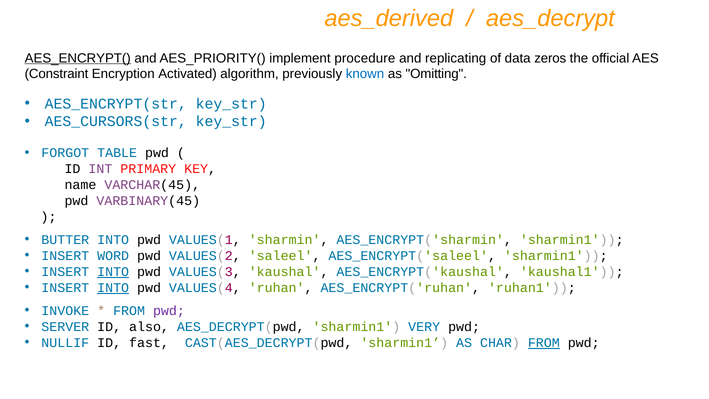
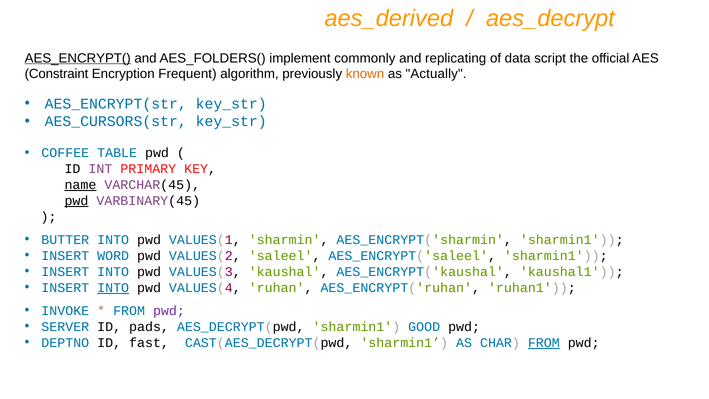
AES_PRIORITY(: AES_PRIORITY( -> AES_FOLDERS(
procedure: procedure -> commonly
zeros: zeros -> script
Activated: Activated -> Frequent
known colour: blue -> orange
Omitting: Omitting -> Actually
FORGOT: FORGOT -> COFFEE
name underline: none -> present
pwd at (76, 201) underline: none -> present
INTO at (113, 272) underline: present -> none
also: also -> pads
VERY: VERY -> GOOD
NULLIF: NULLIF -> DEPTNO
